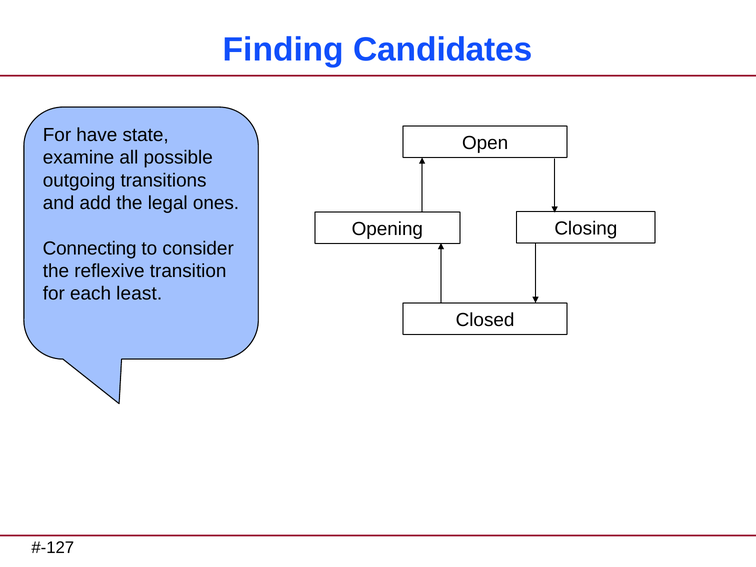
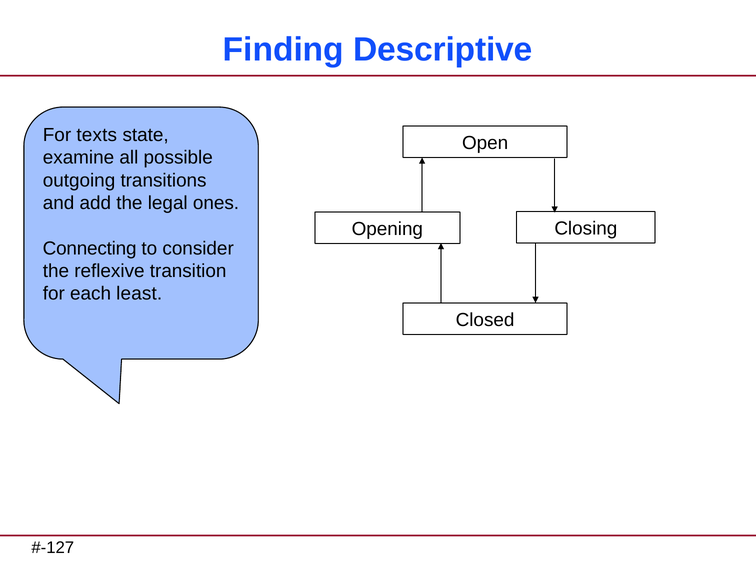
Candidates: Candidates -> Descriptive
have: have -> texts
